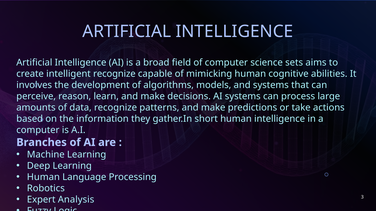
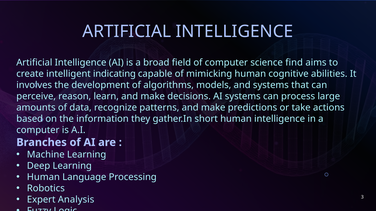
sets: sets -> find
intelligent recognize: recognize -> indicating
